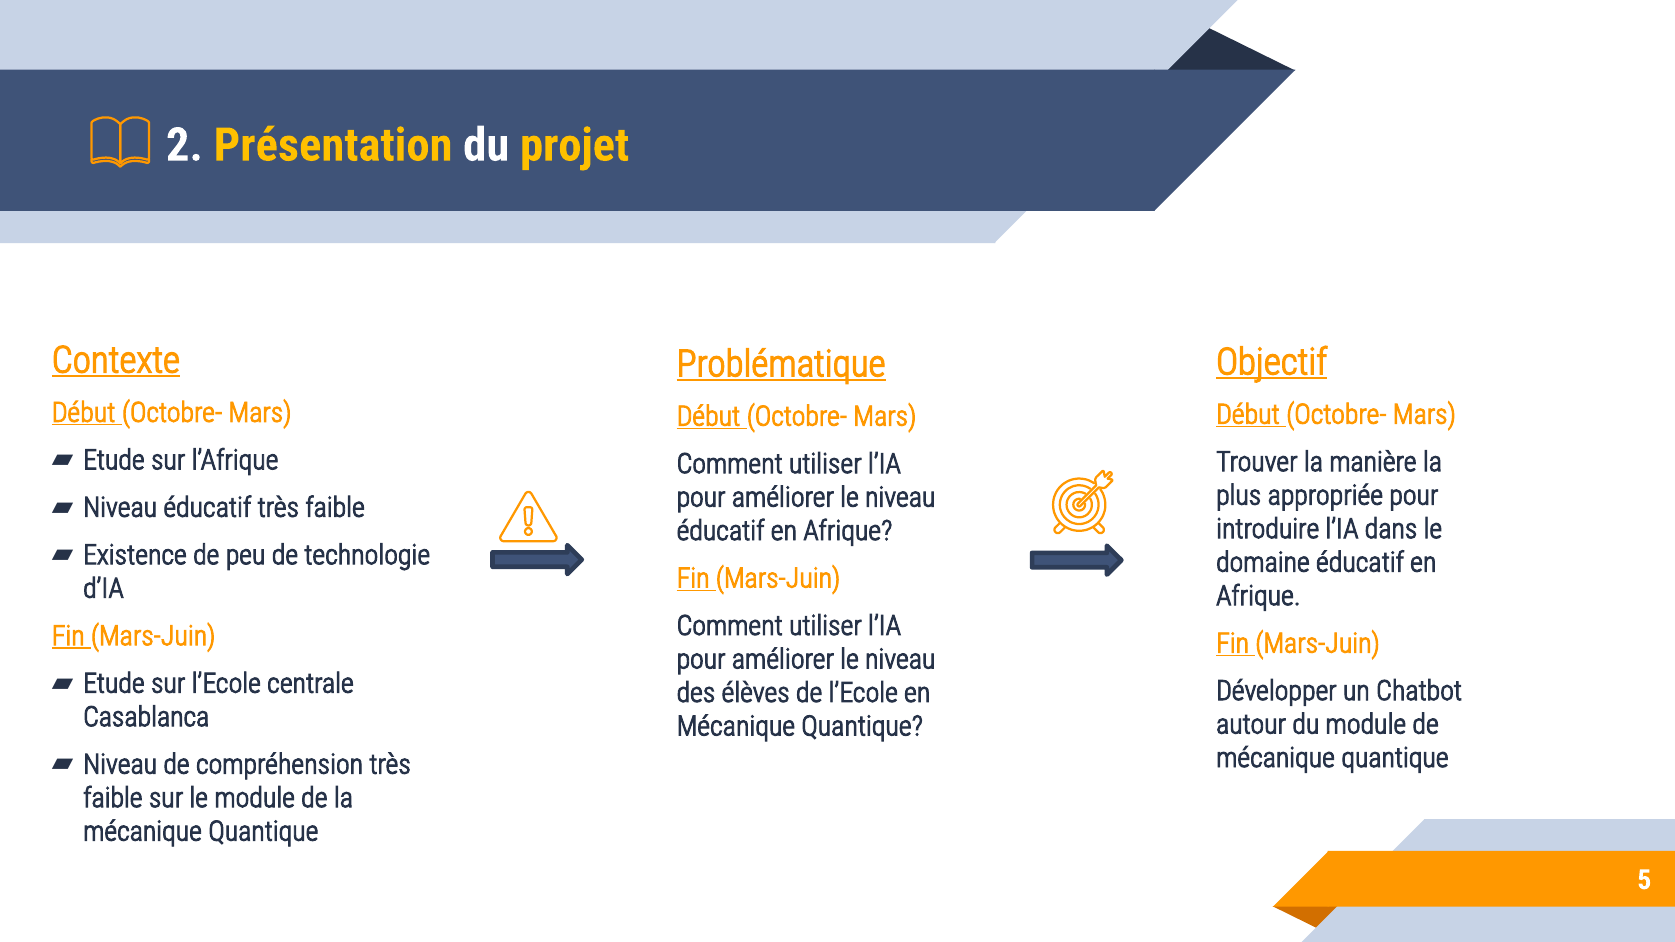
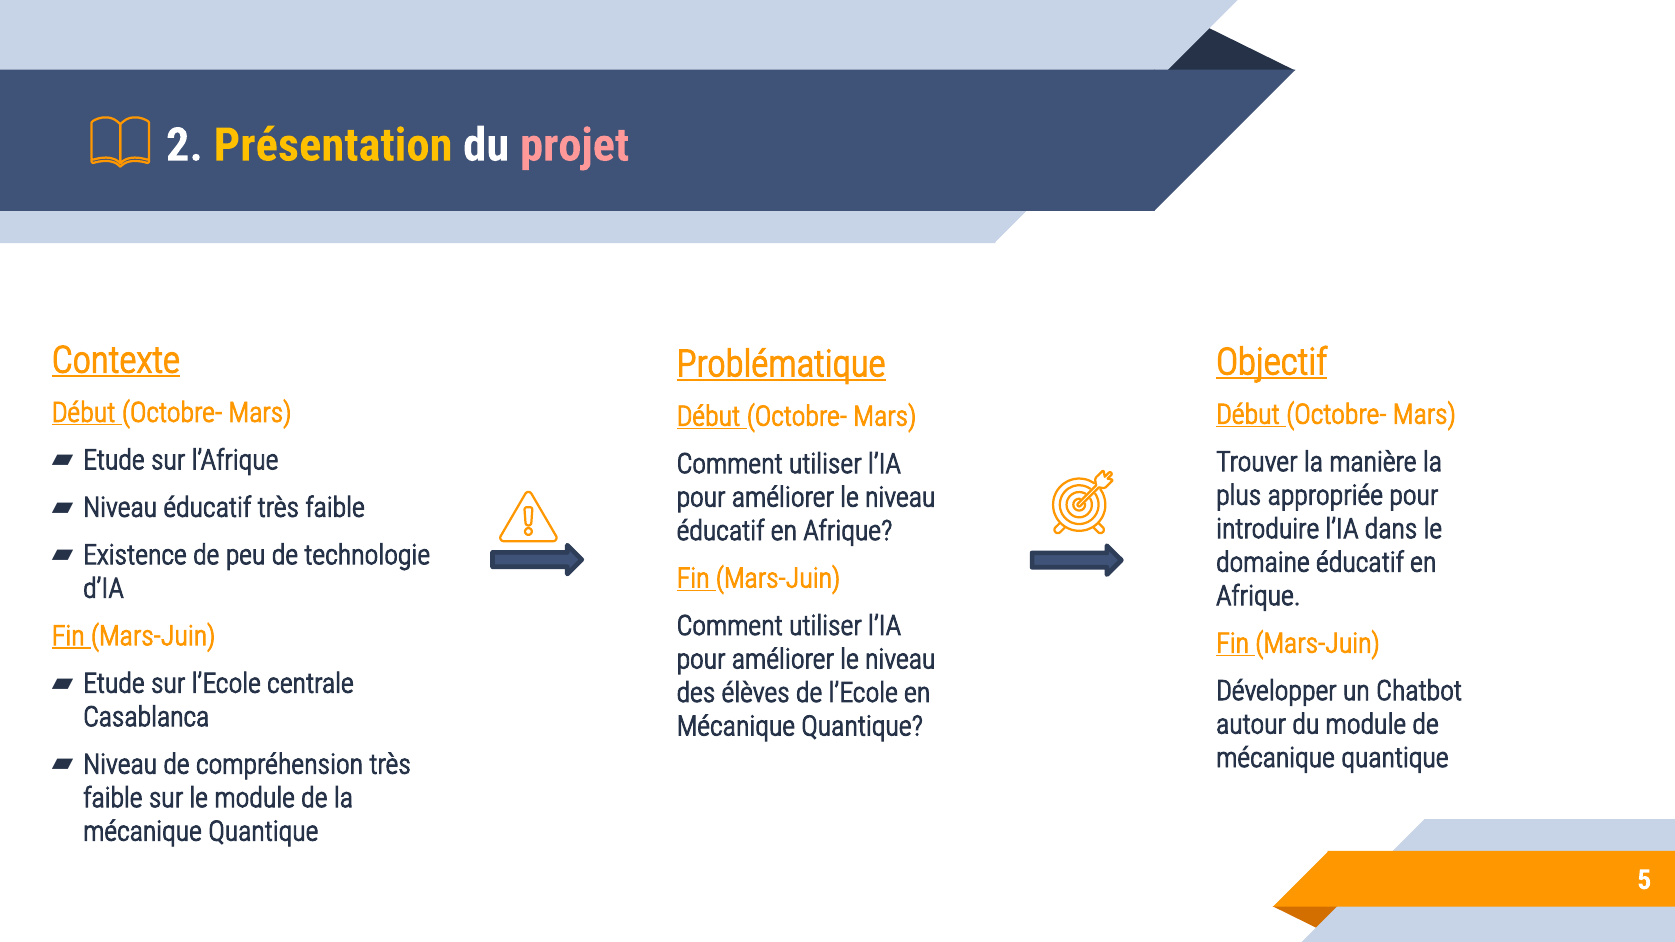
projet colour: yellow -> pink
